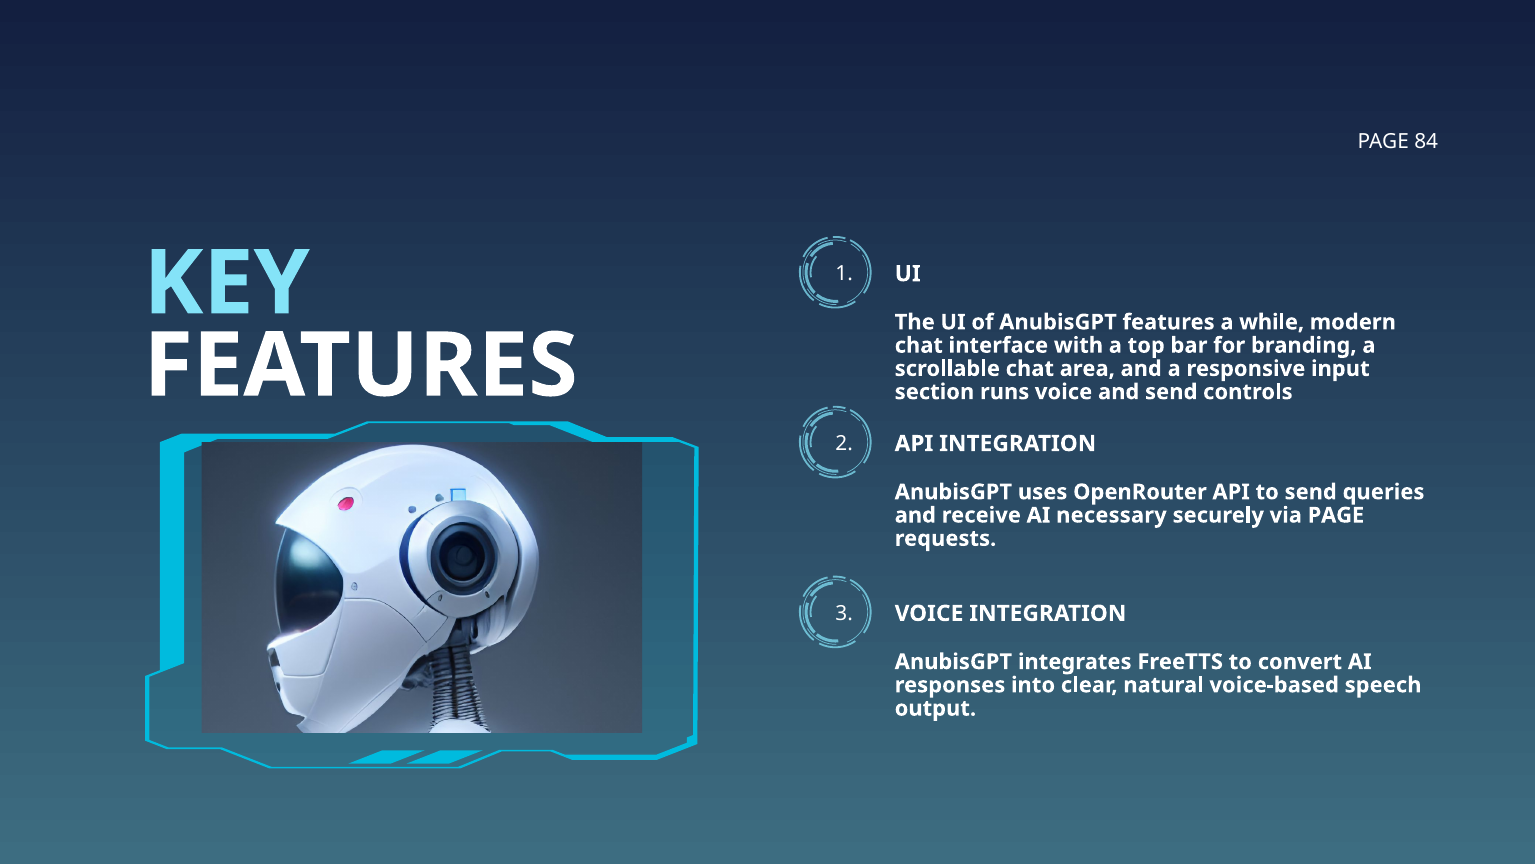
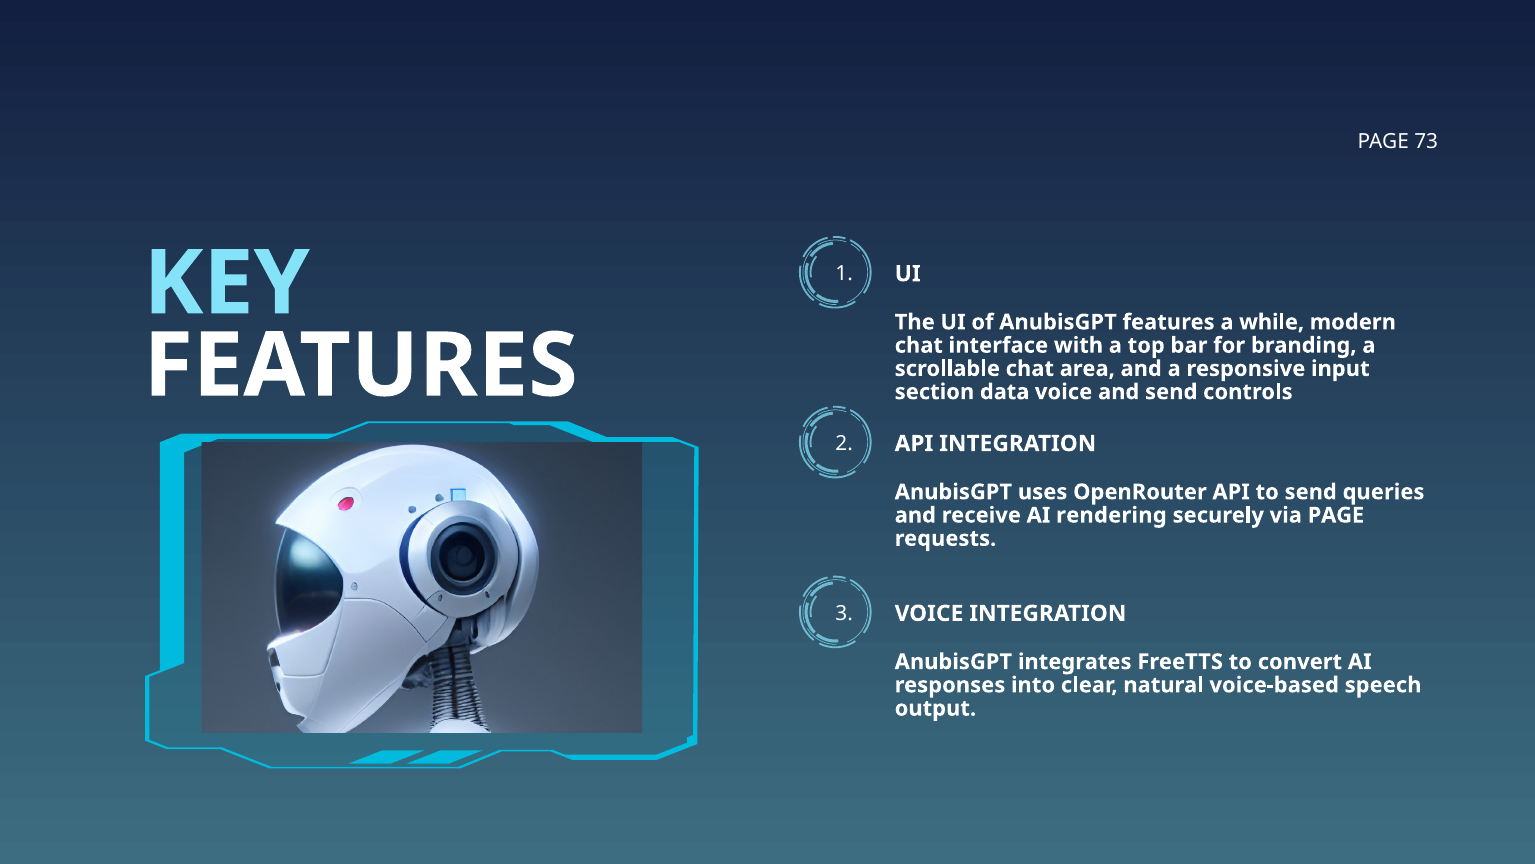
84: 84 -> 73
runs: runs -> data
necessary: necessary -> rendering
